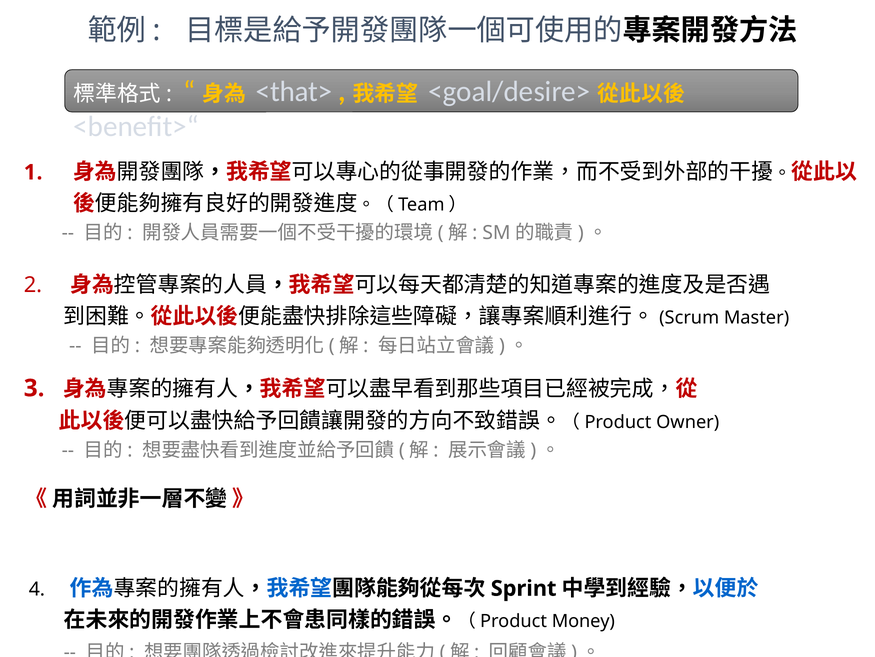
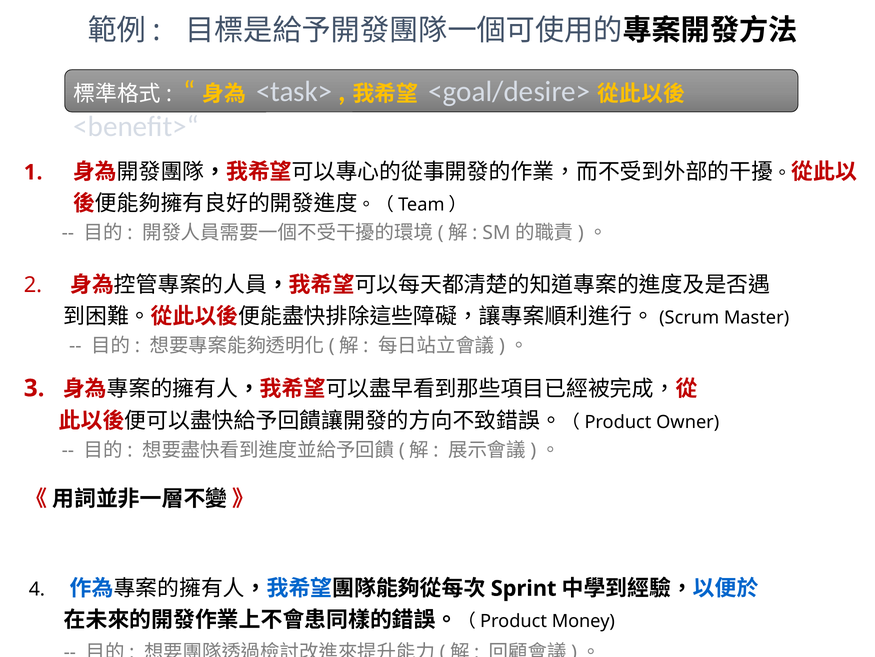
<that>: <that> -> <task>
